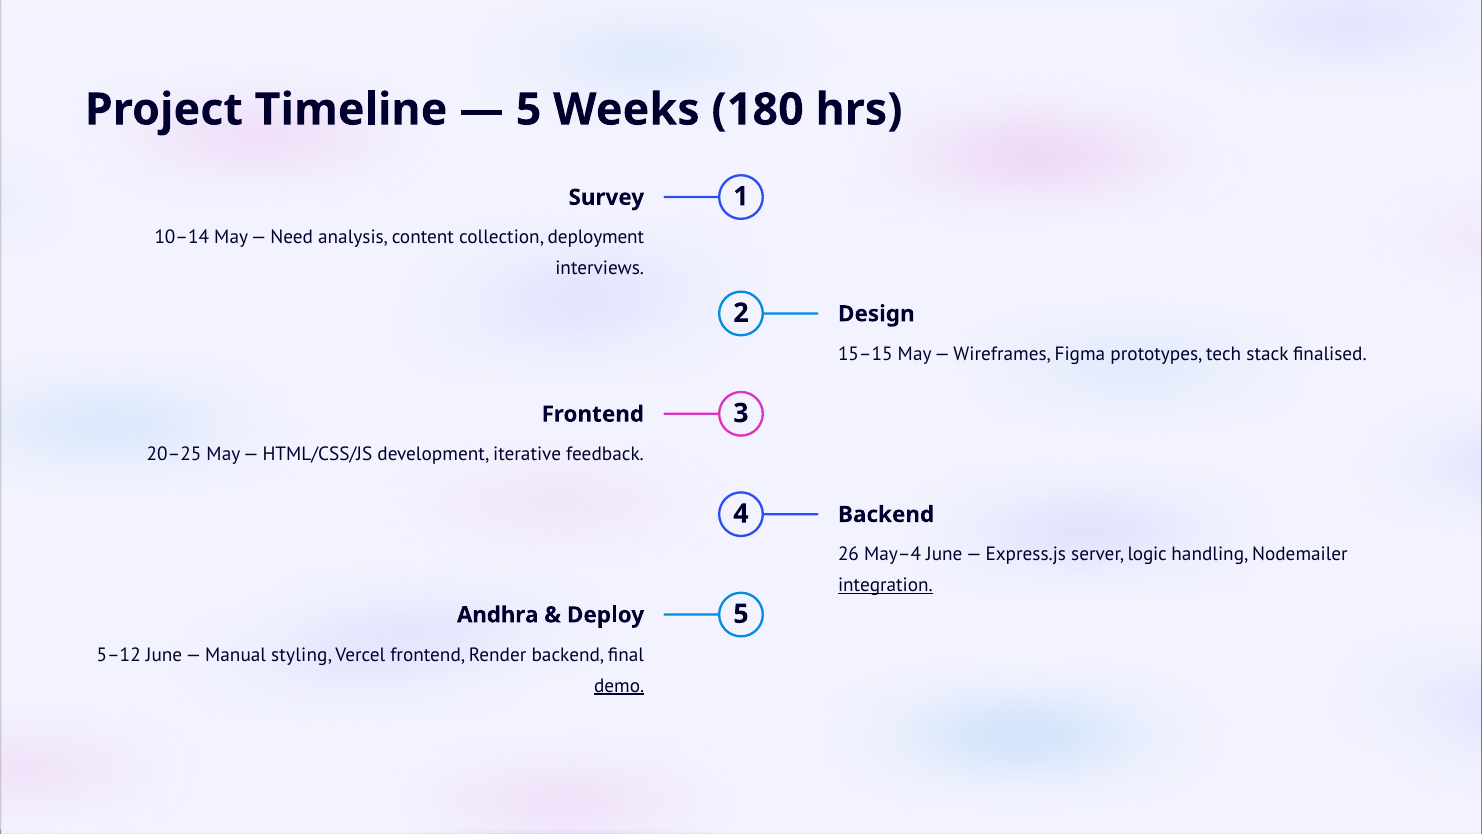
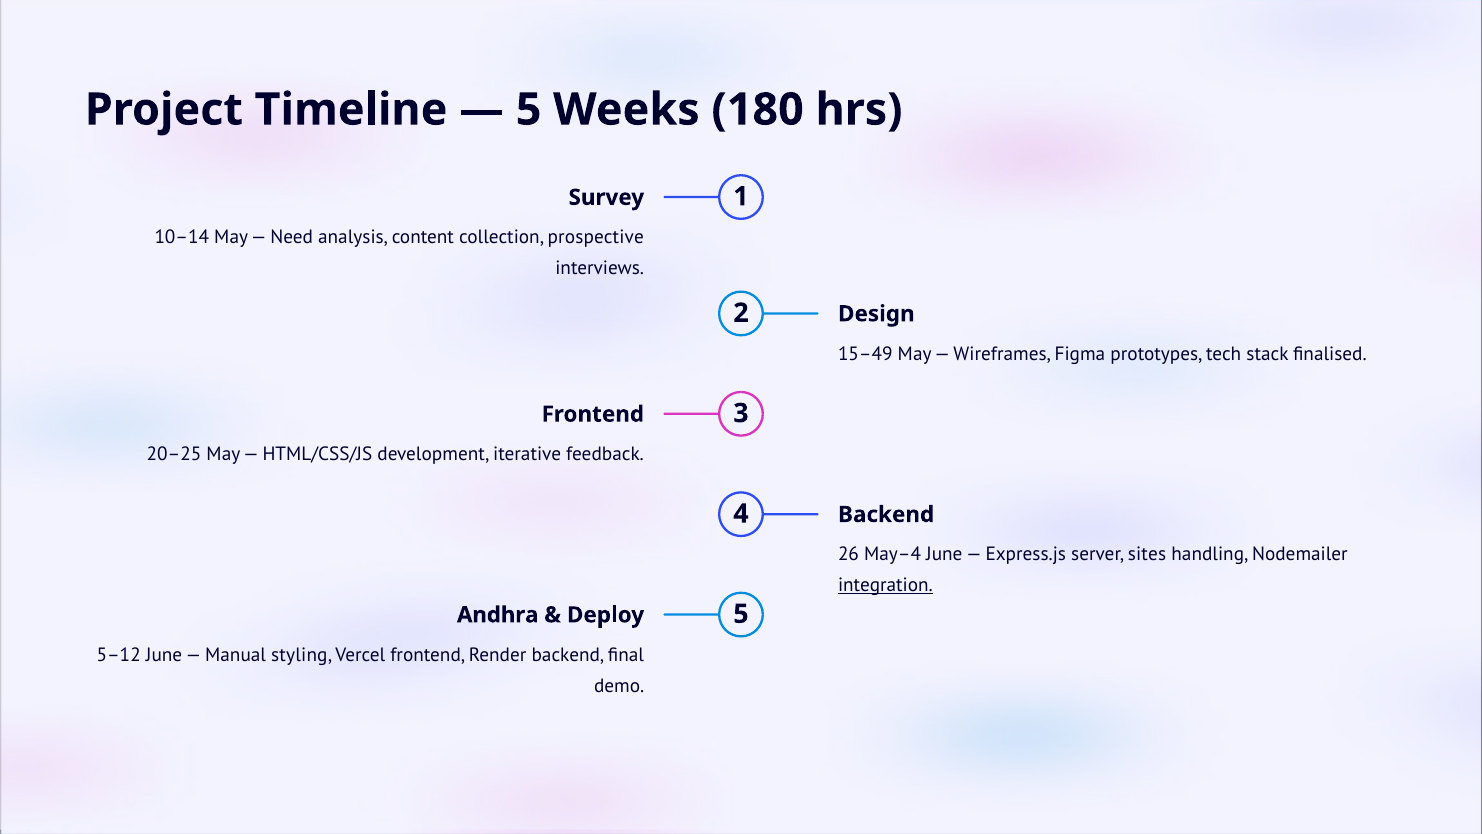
deployment: deployment -> prospective
15–15: 15–15 -> 15–49
logic: logic -> sites
demo underline: present -> none
